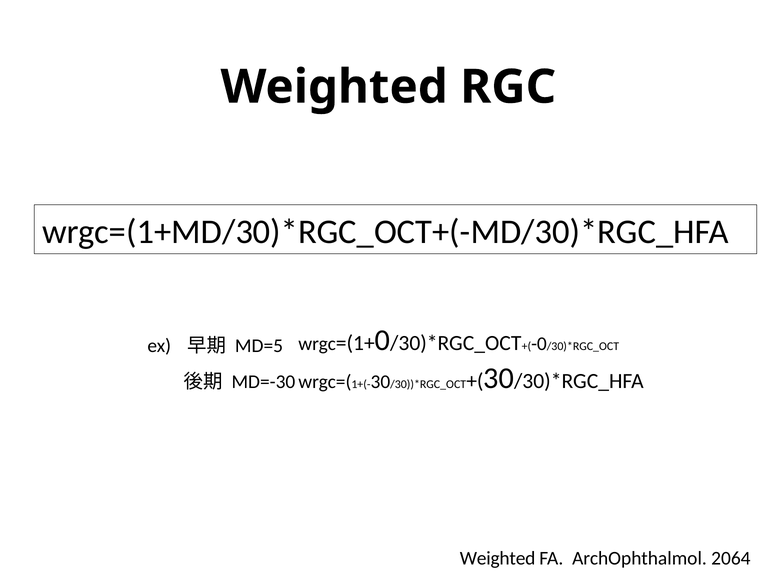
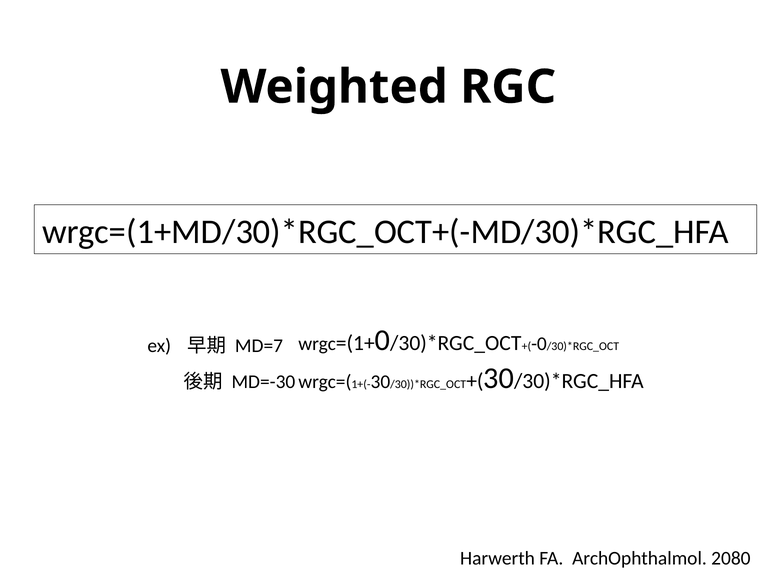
MD=5: MD=5 -> MD=7
Weighted at (498, 558): Weighted -> Harwerth
2064: 2064 -> 2080
